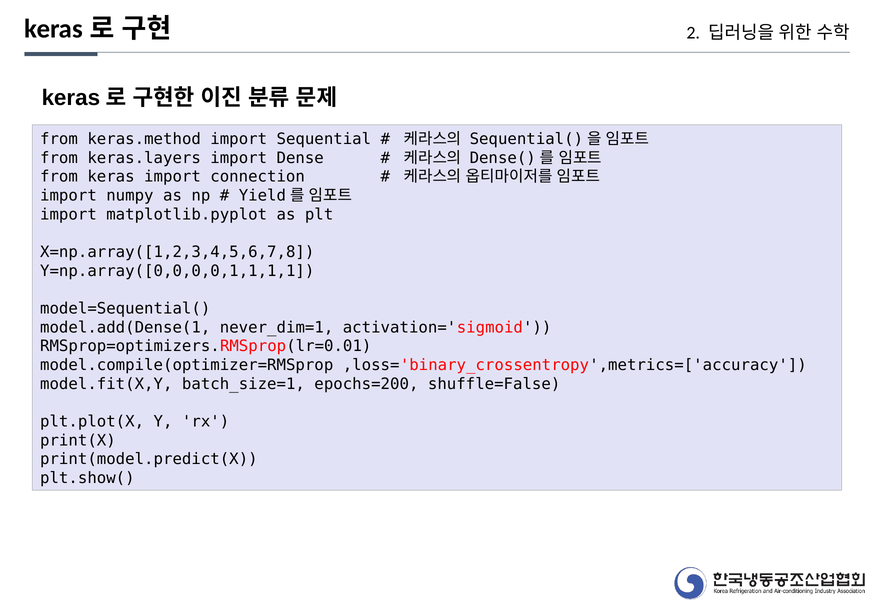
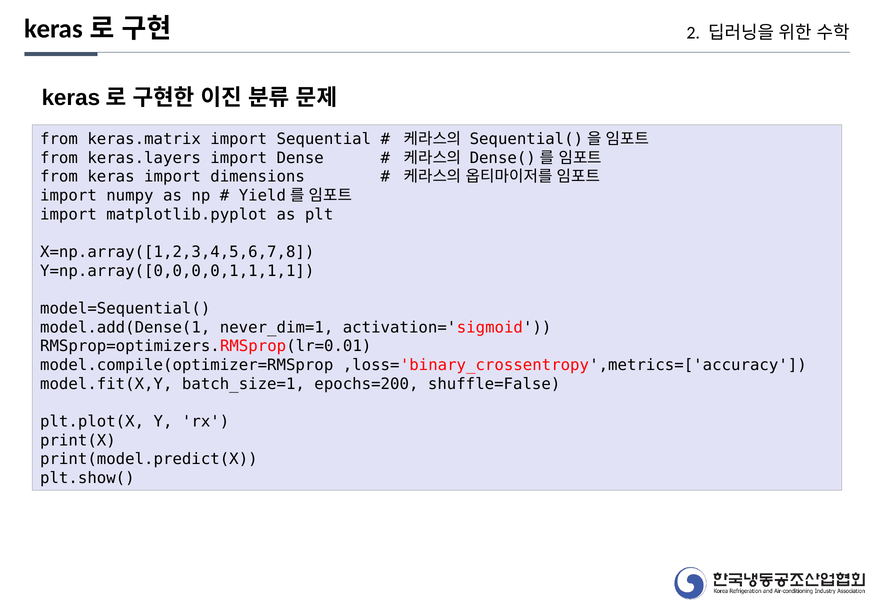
keras.method: keras.method -> keras.matrix
connection: connection -> dimensions
